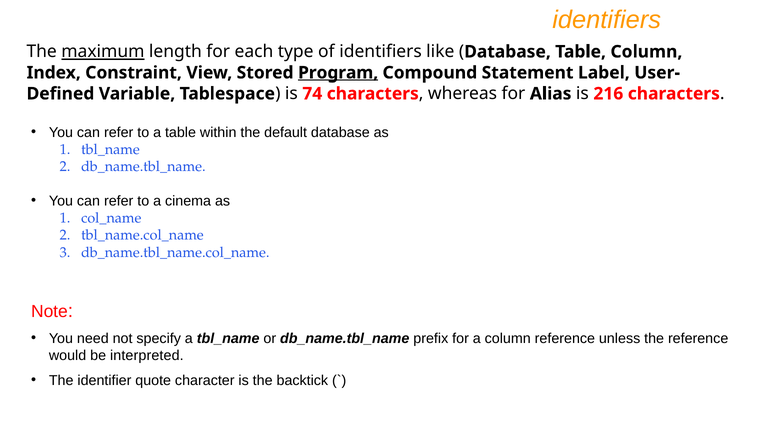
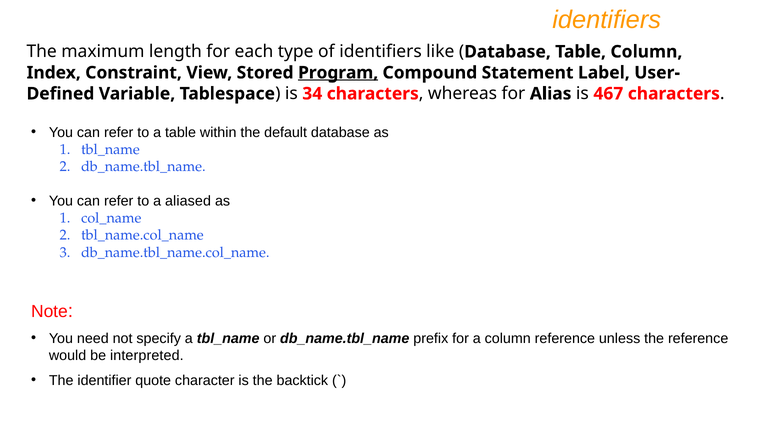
maximum underline: present -> none
74: 74 -> 34
216: 216 -> 467
cinema: cinema -> aliased
